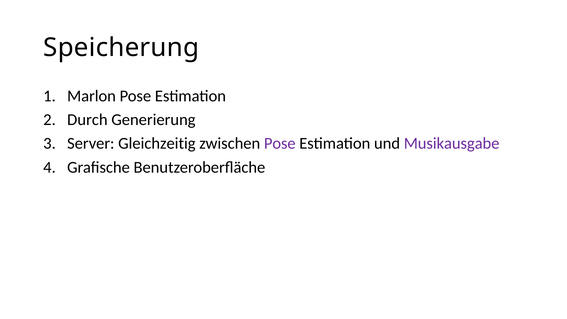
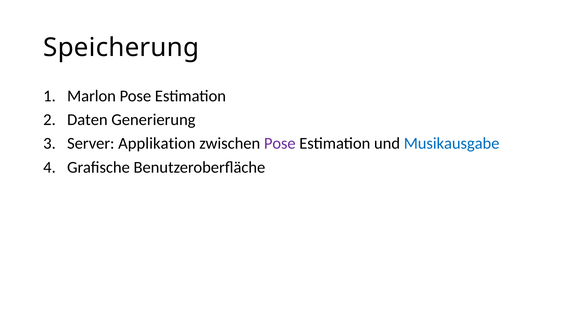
Durch: Durch -> Daten
Gleichzeitig: Gleichzeitig -> Applikation
Musikausgabe colour: purple -> blue
